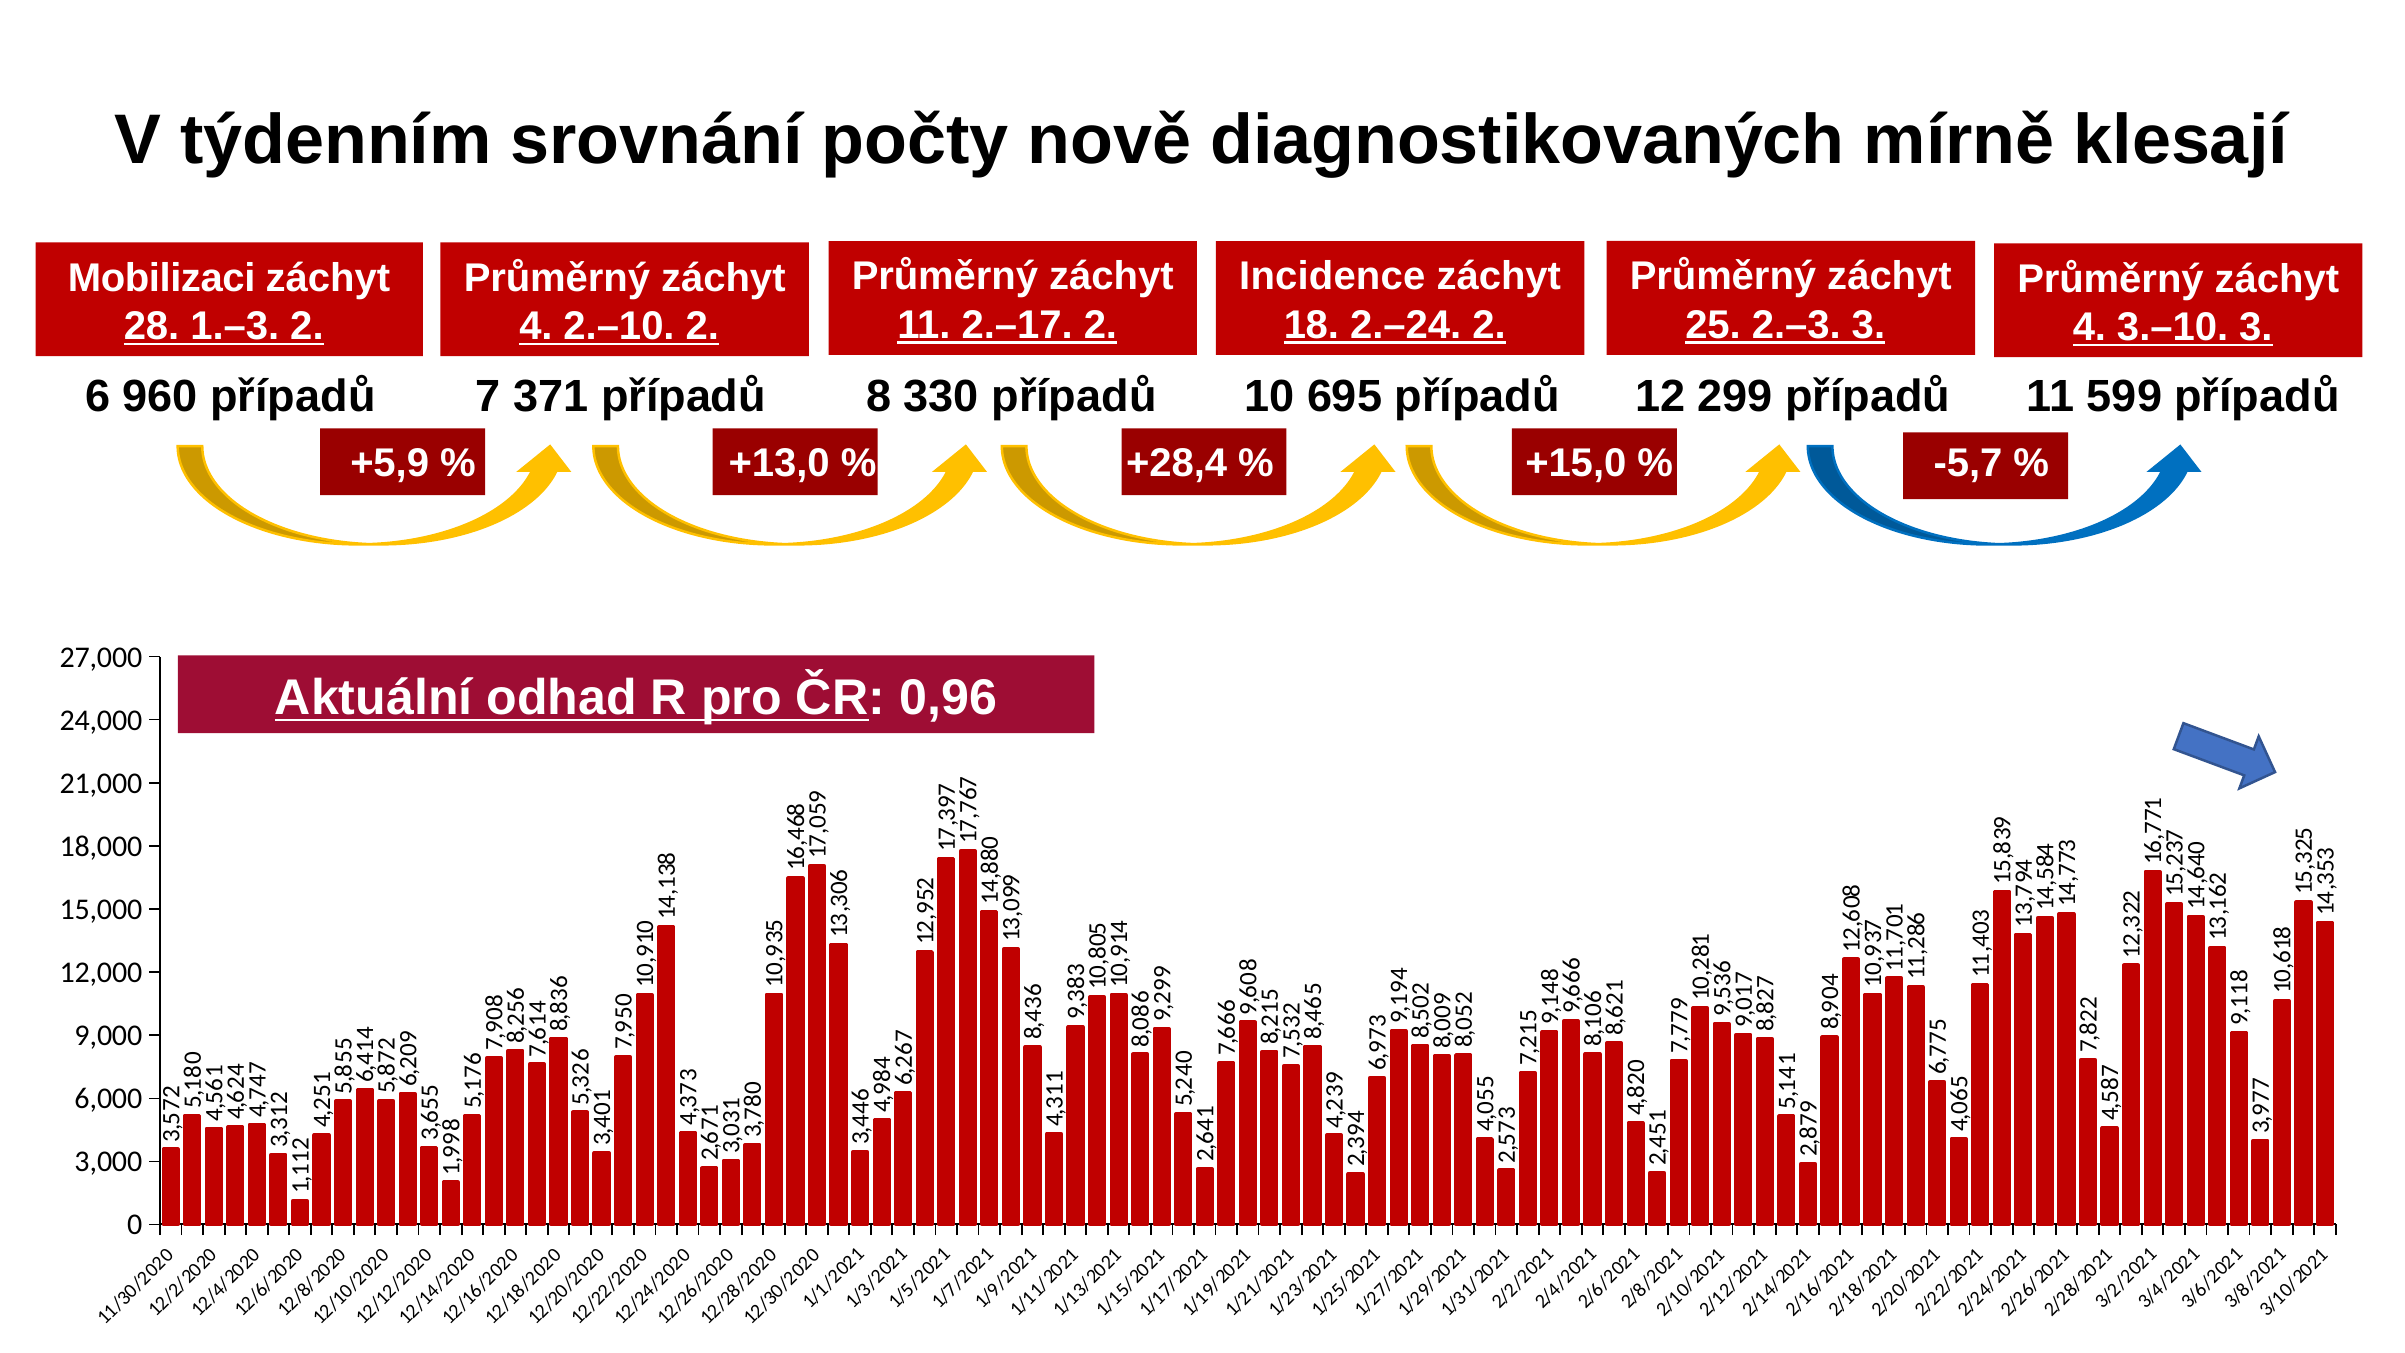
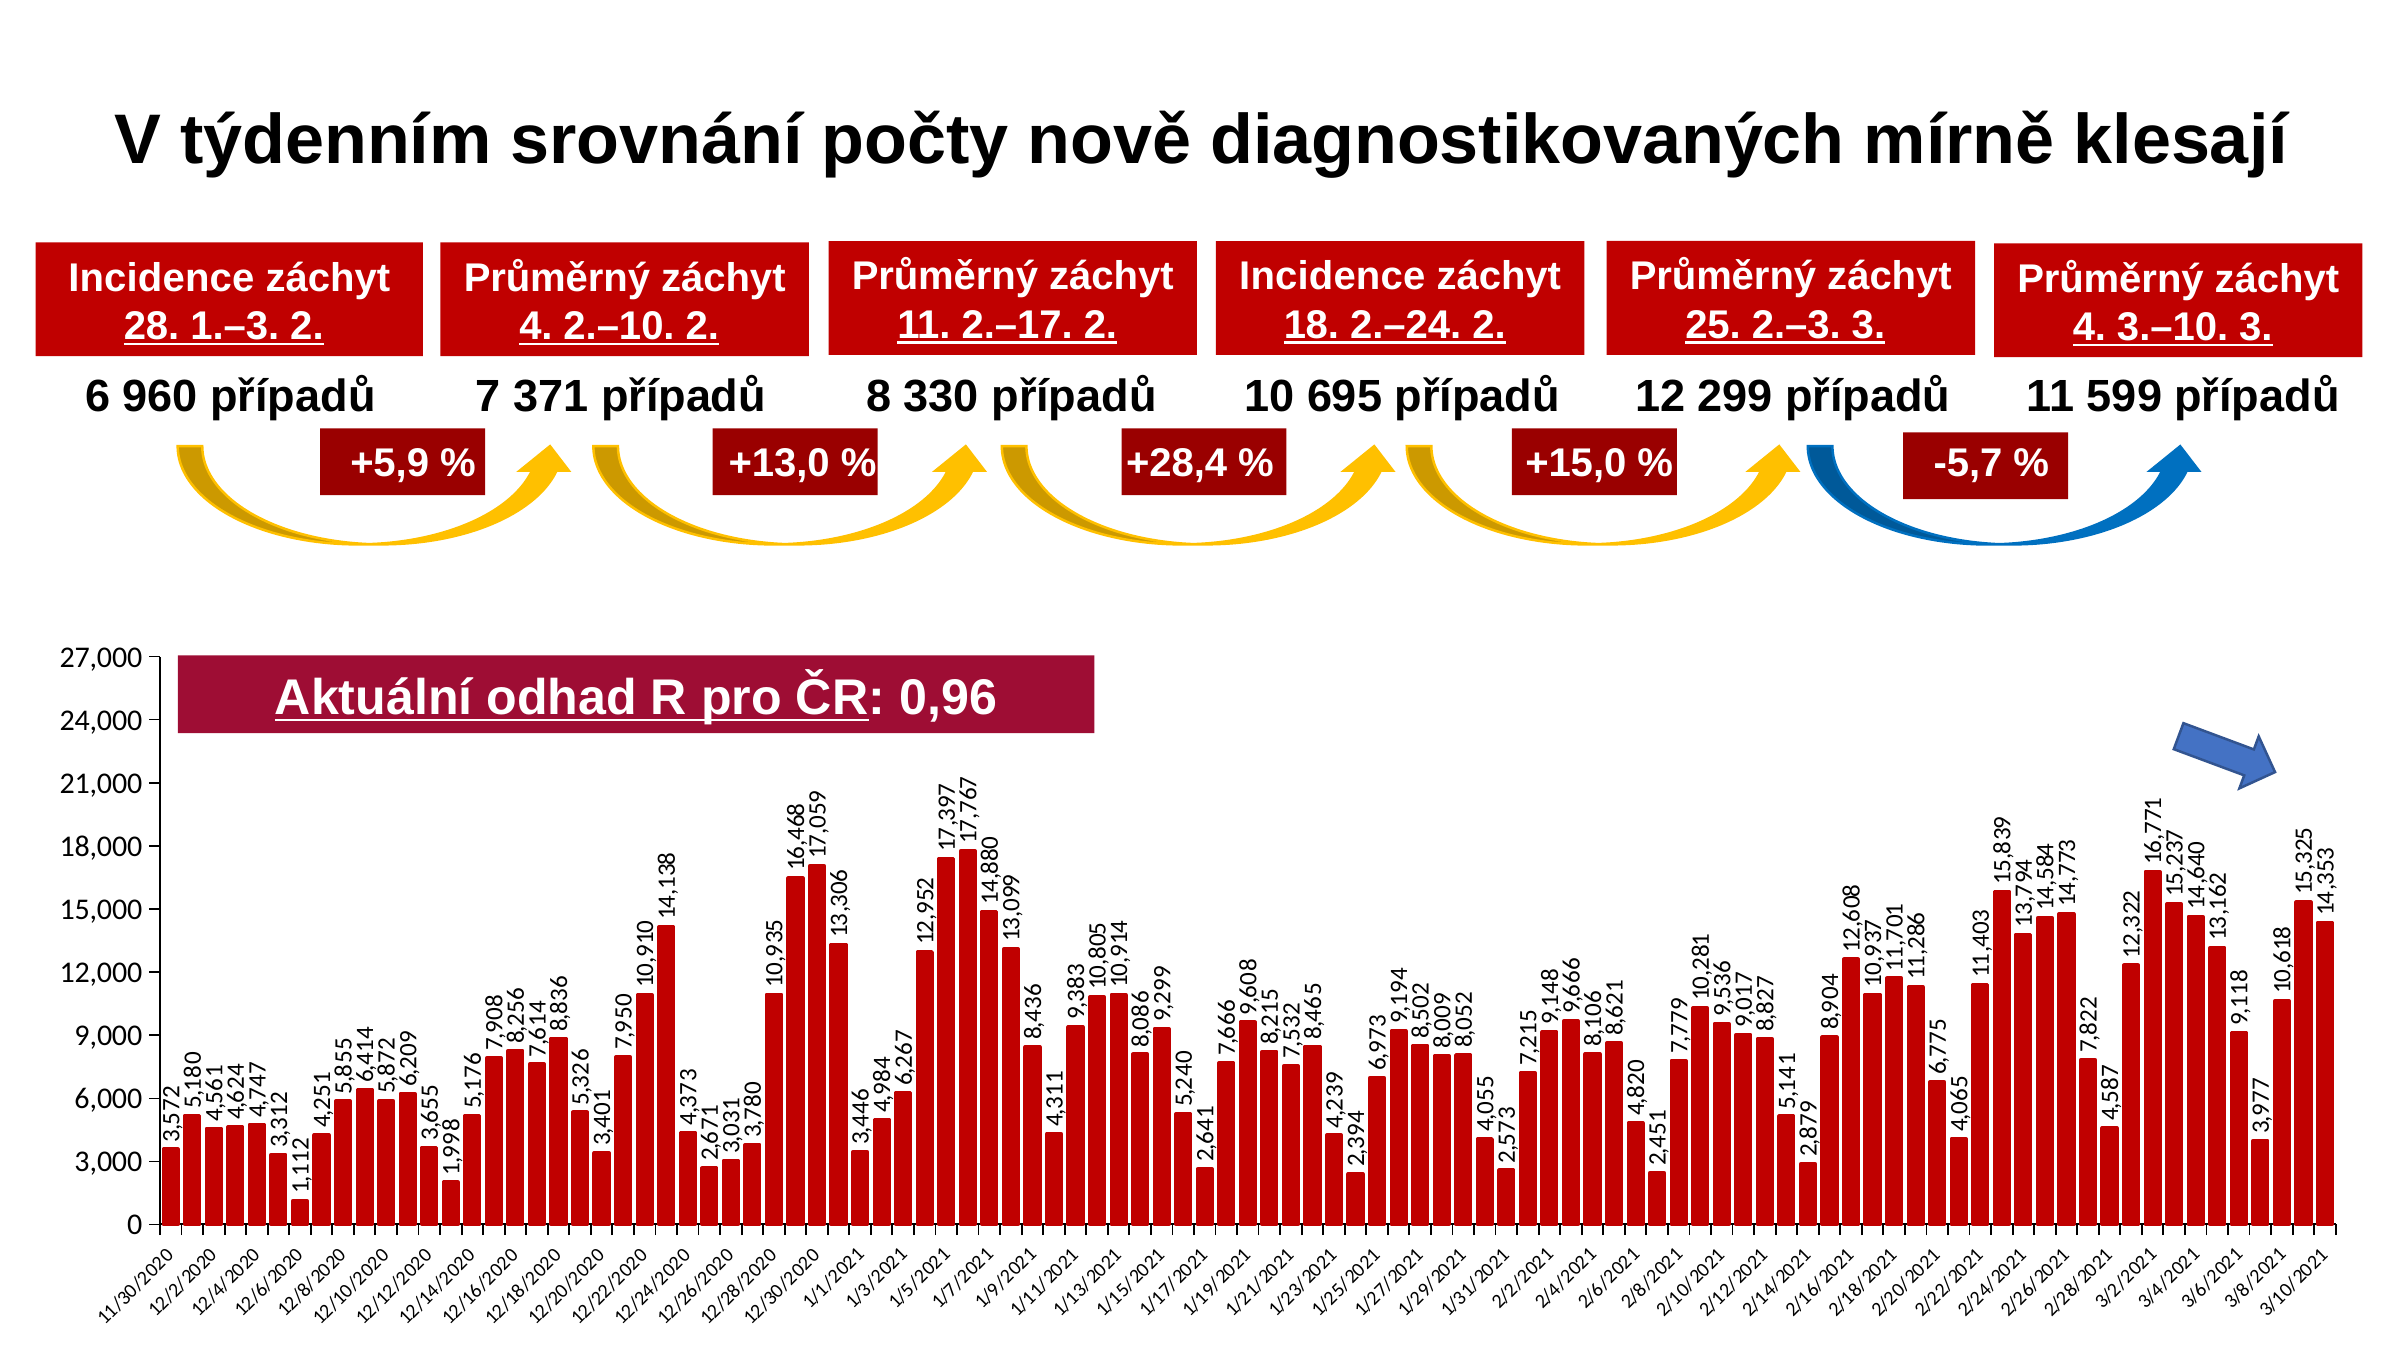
Mobilizaci at (162, 278): Mobilizaci -> Incidence
